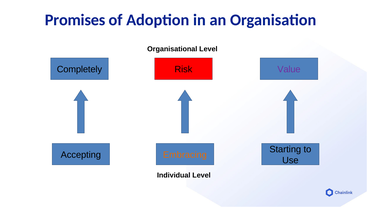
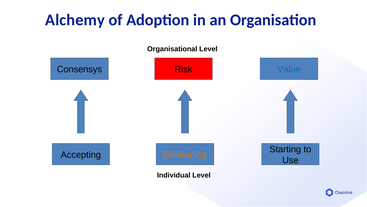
Promises: Promises -> Alchemy
Completely: Completely -> Consensys
Value colour: purple -> blue
